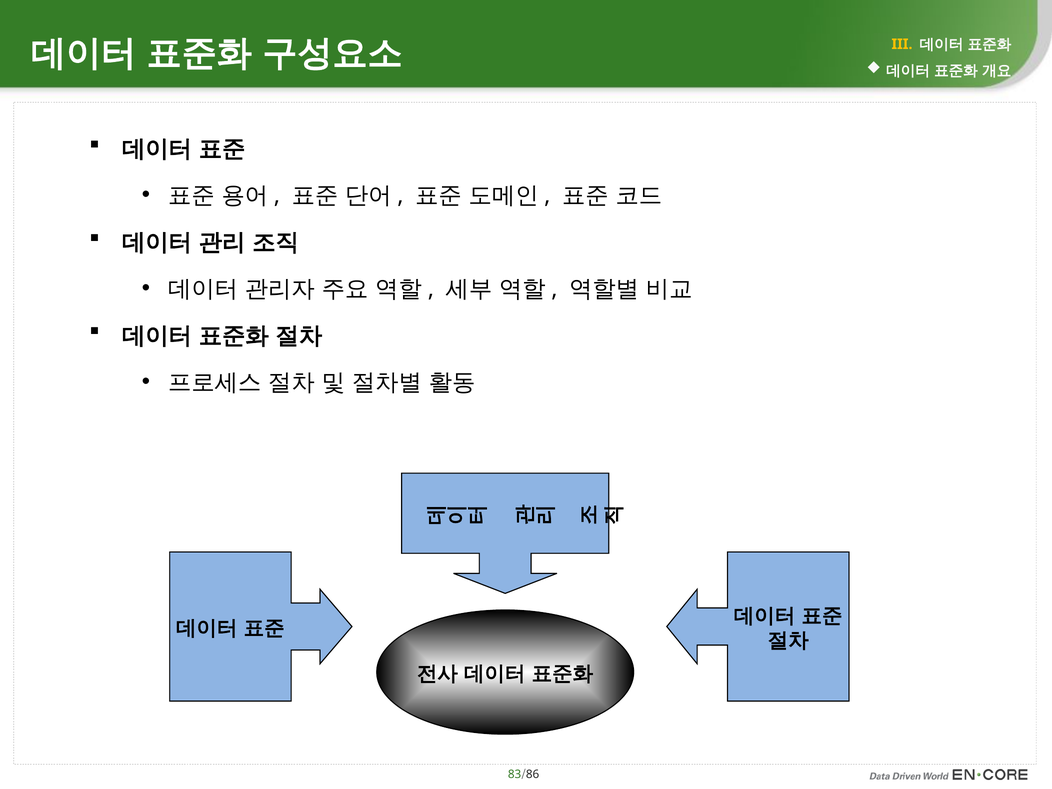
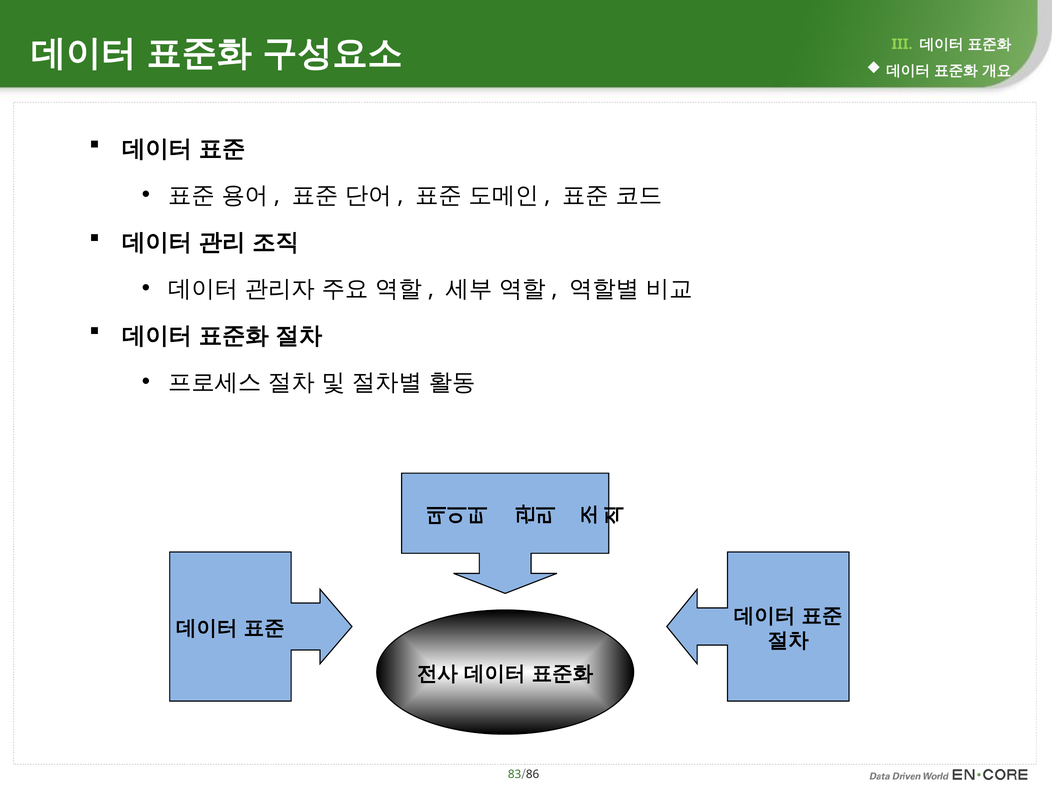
III colour: yellow -> light green
